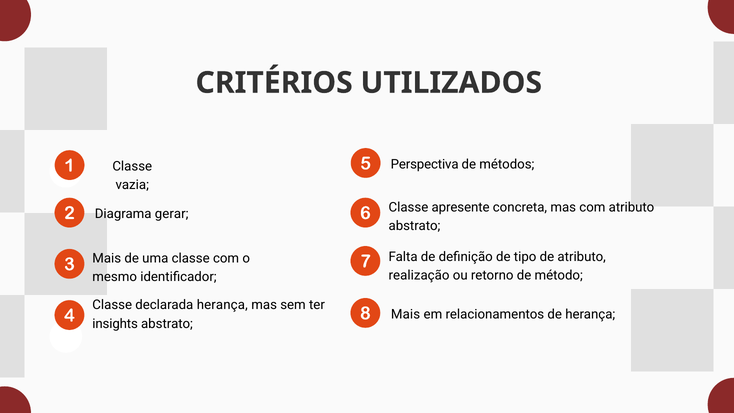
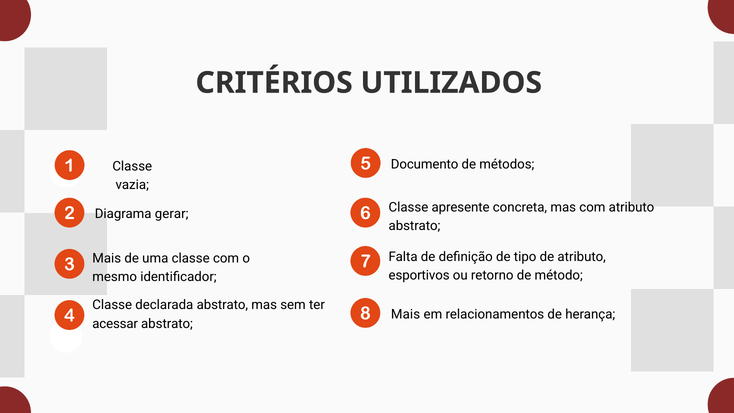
Perspectiva: Perspectiva -> Documento
realização: realização -> esportivos
declarada herança: herança -> abstrato
insights: insights -> acessar
